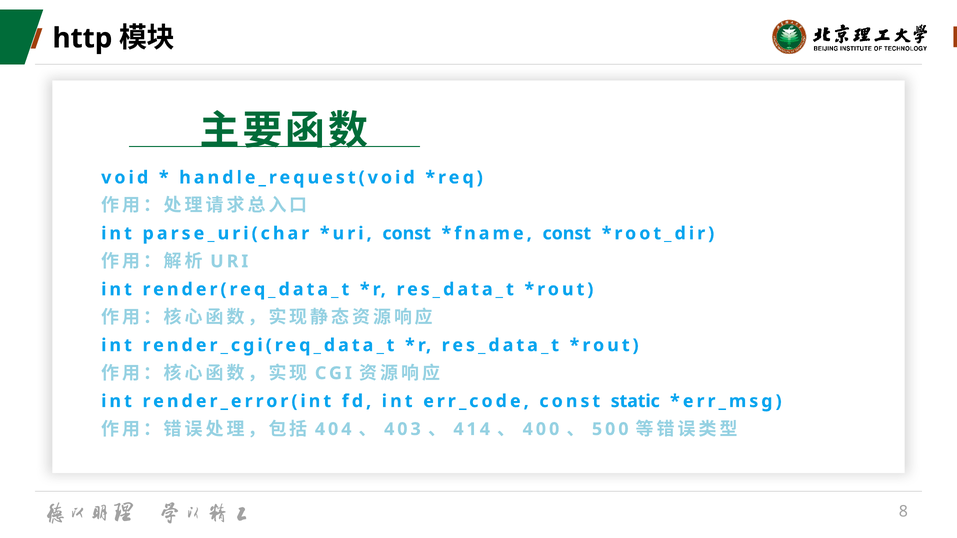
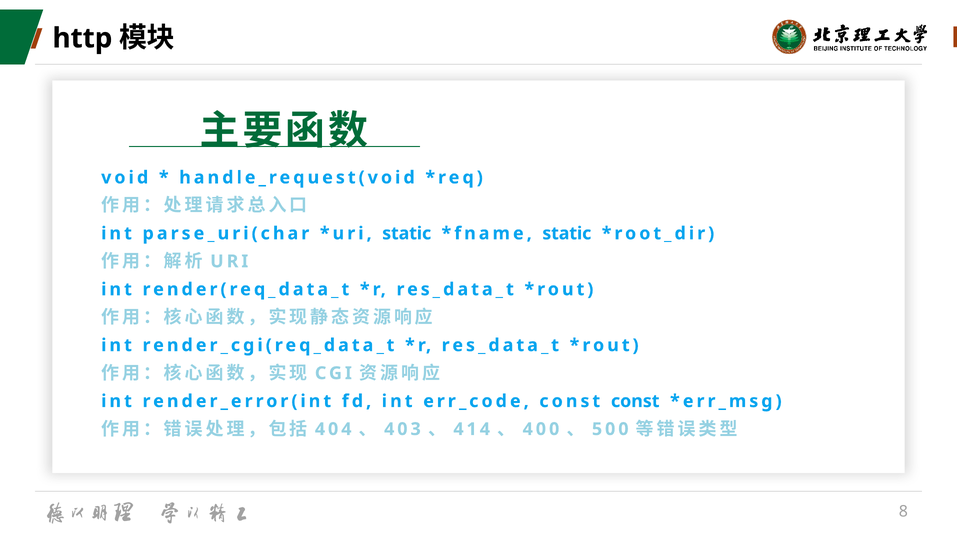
const at (407, 234): const -> static
const at (567, 234): const -> static
const static: static -> const
